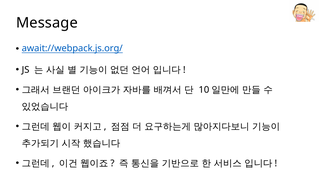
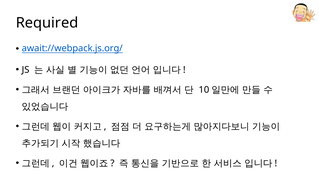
Message: Message -> Required
